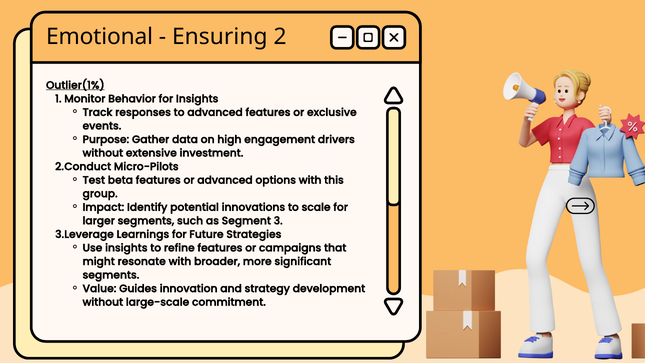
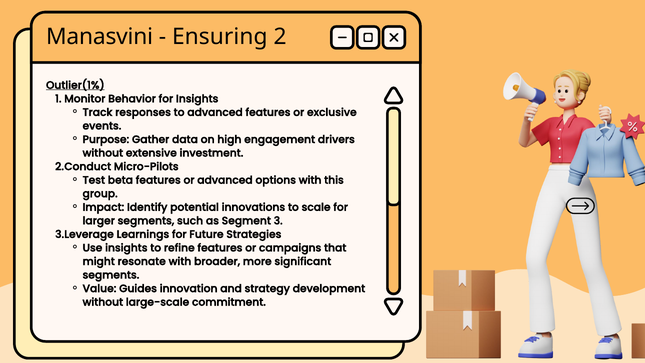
Emotional: Emotional -> Manasvini
